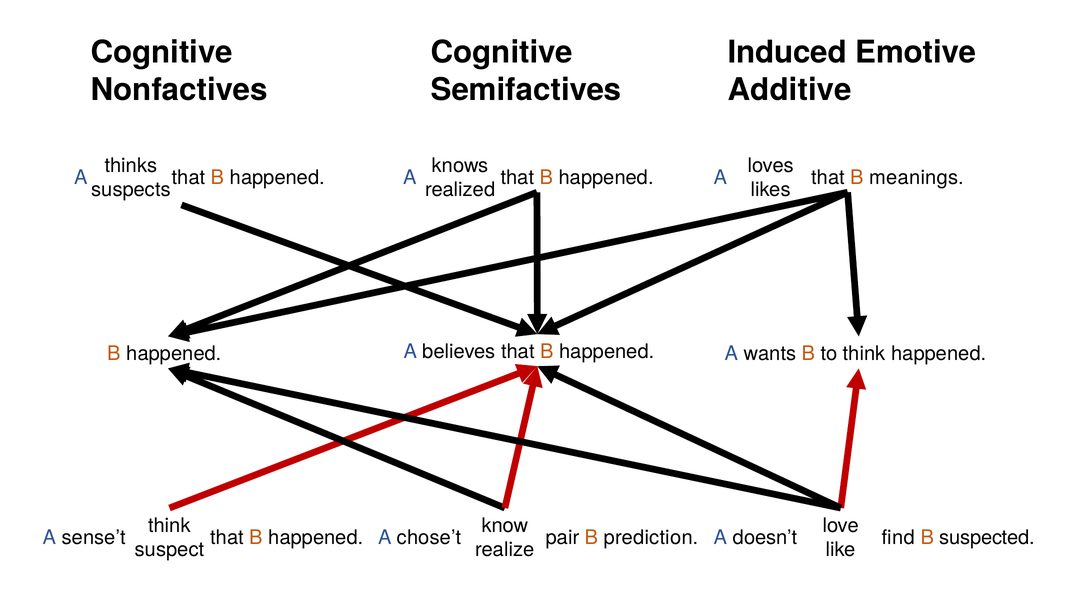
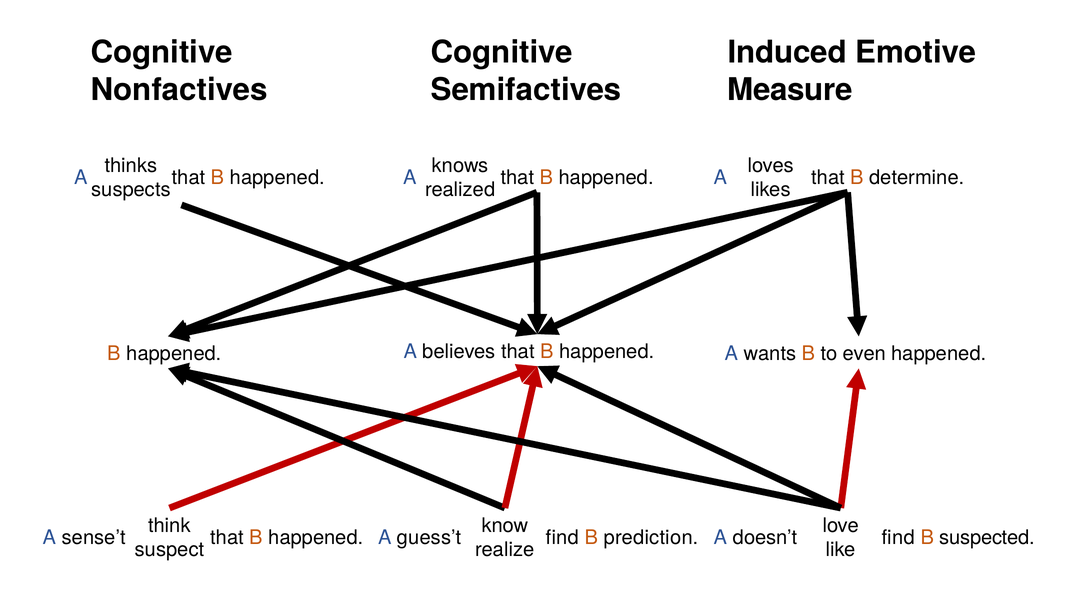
Additive: Additive -> Measure
meanings: meanings -> determine
to think: think -> even
chose’t: chose’t -> guess’t
pair at (562, 538): pair -> find
